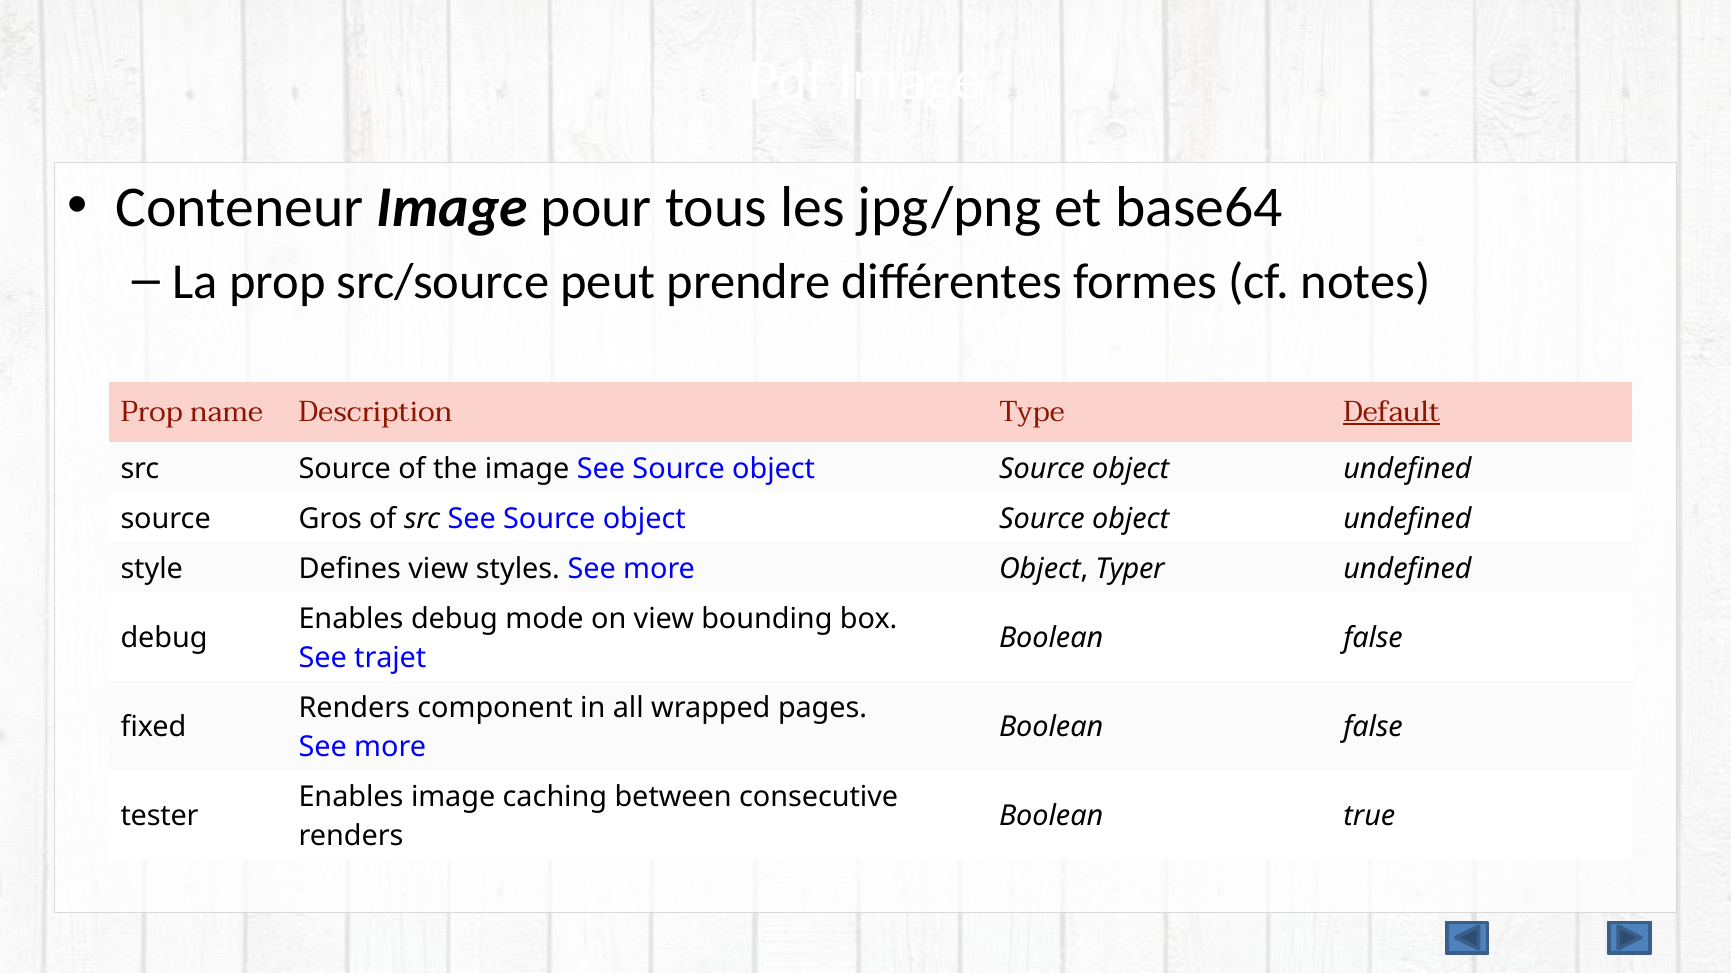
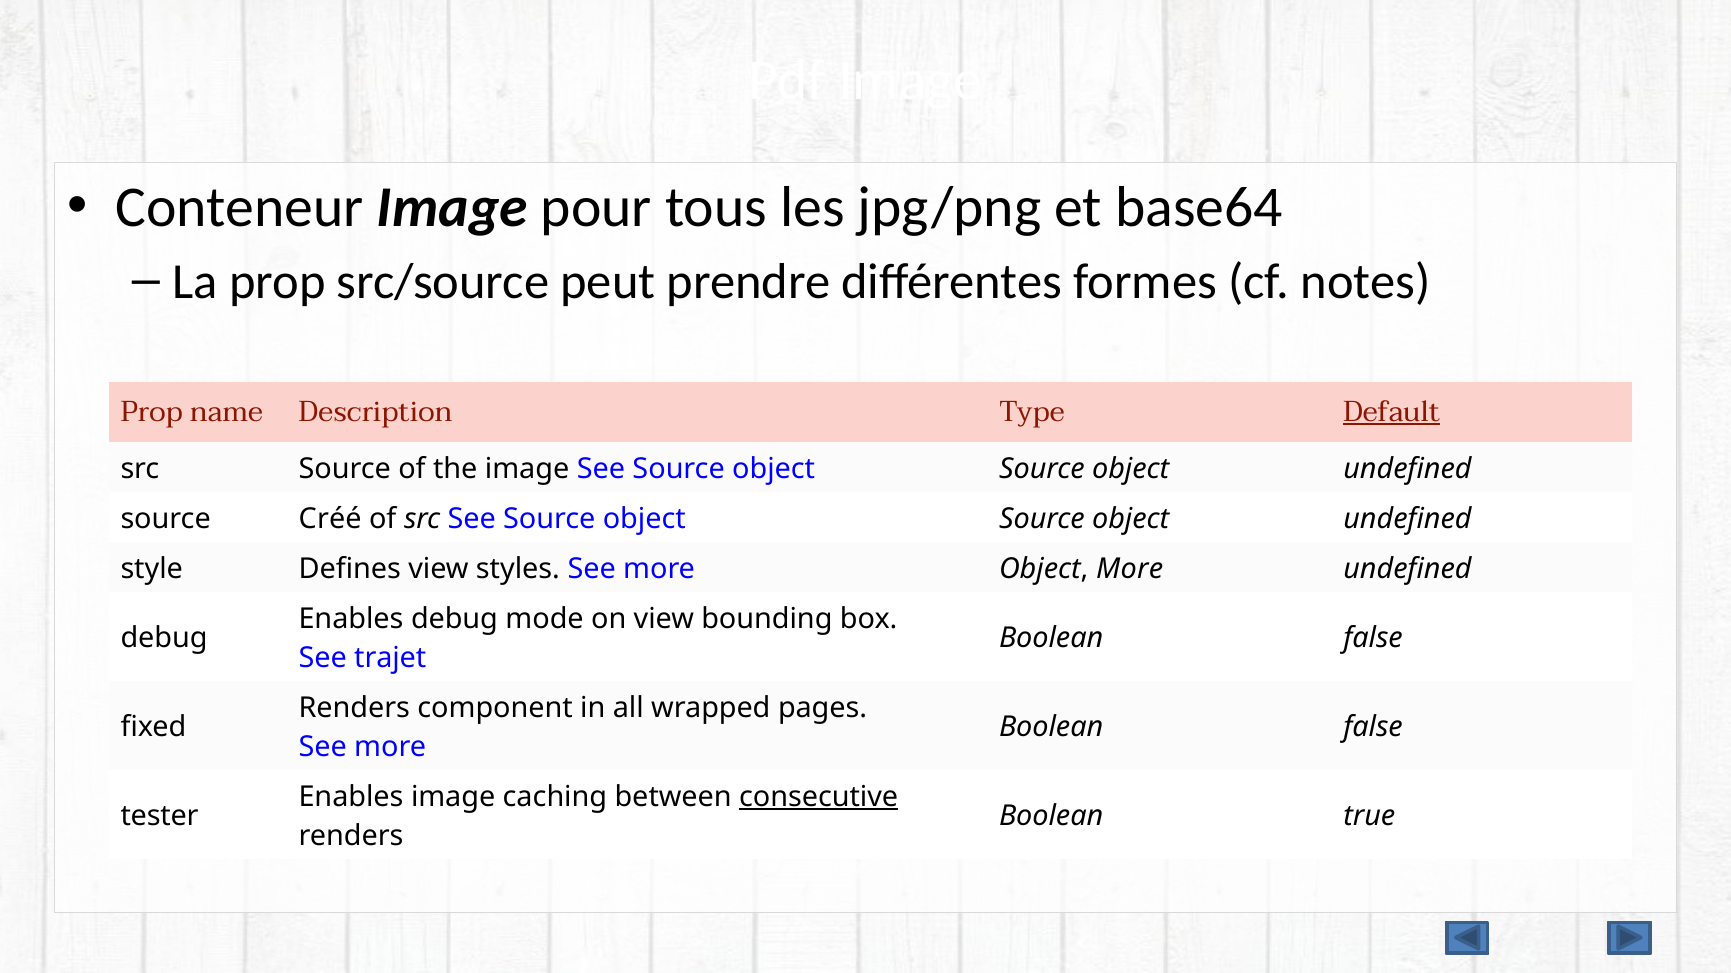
Gros: Gros -> Créé
Object Typer: Typer -> More
consecutive underline: none -> present
